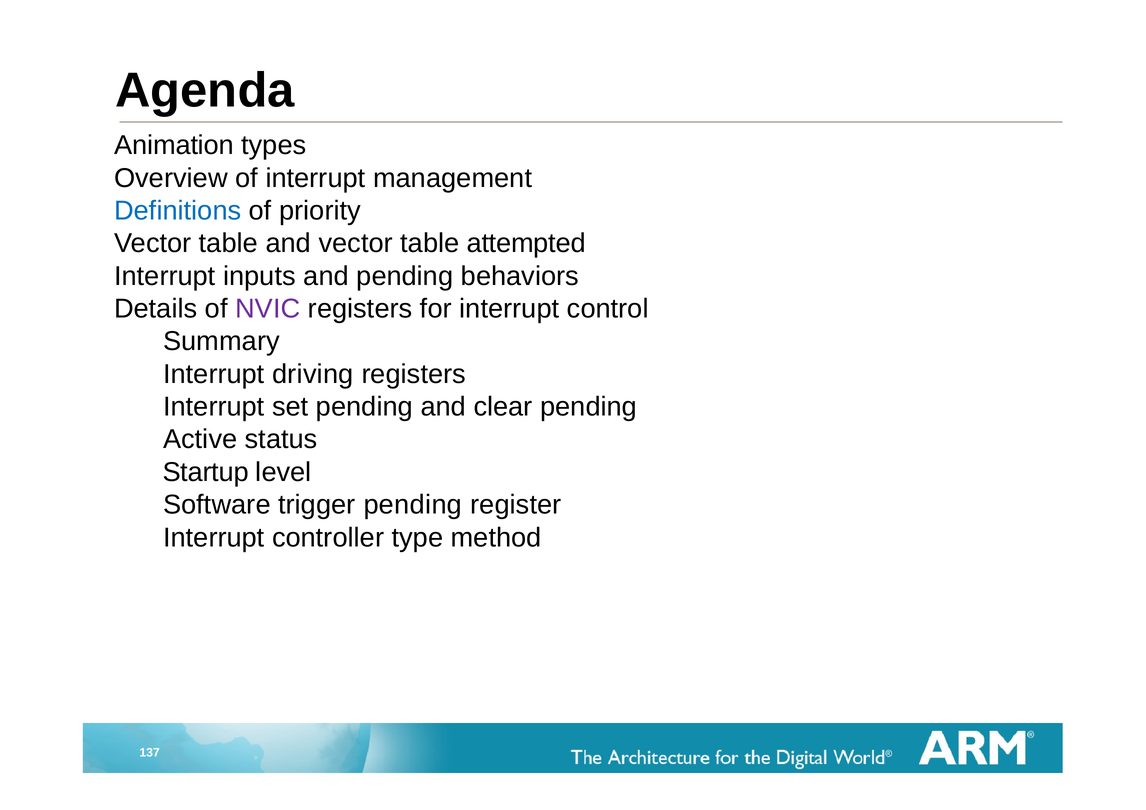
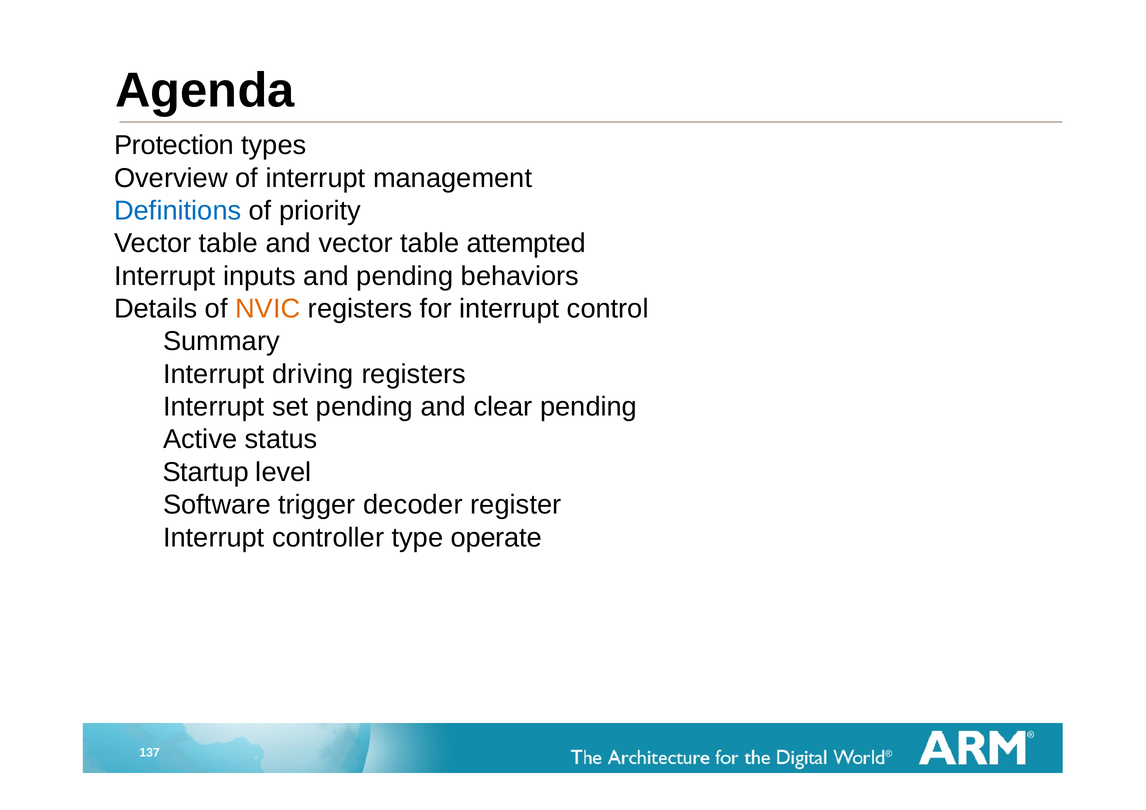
Animation: Animation -> Protection
NVIC colour: purple -> orange
trigger pending: pending -> decoder
method: method -> operate
